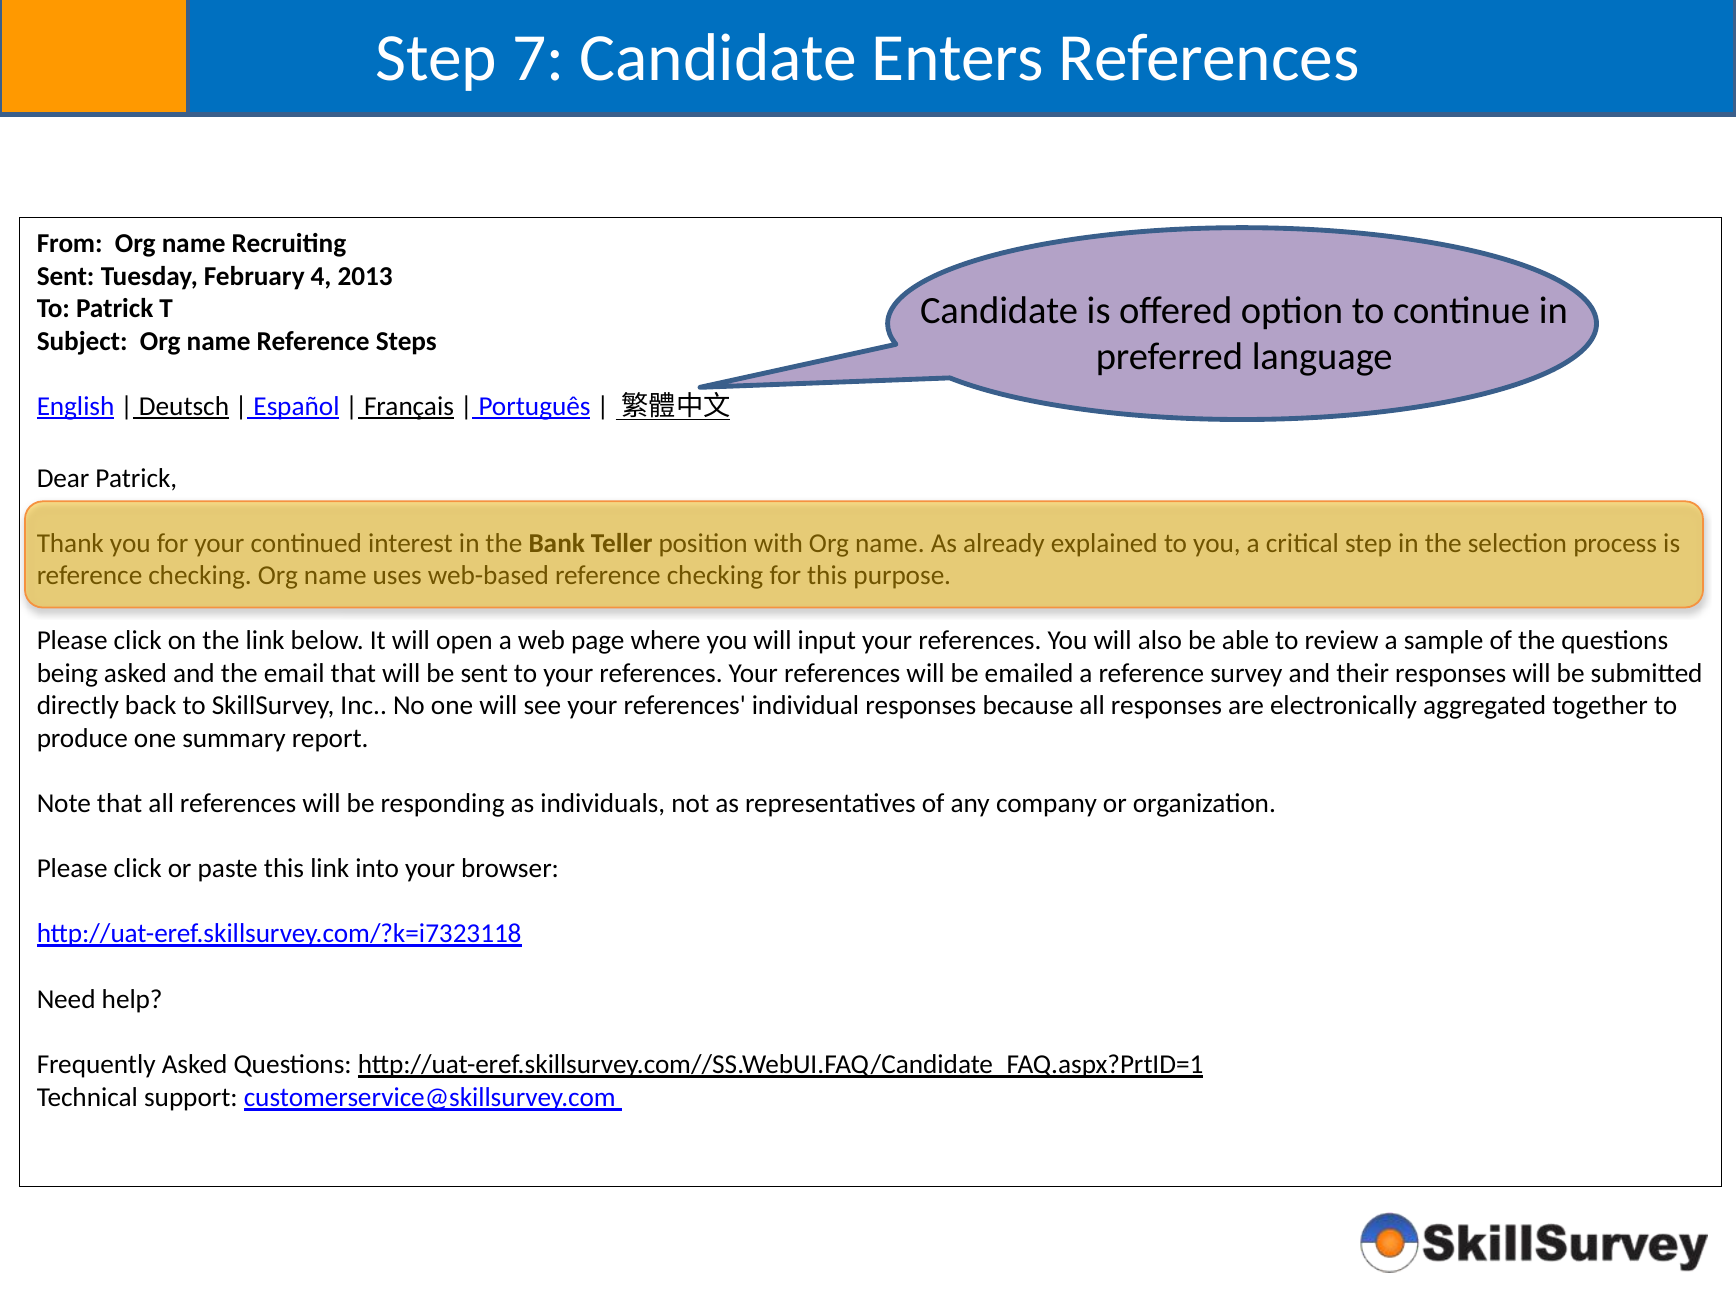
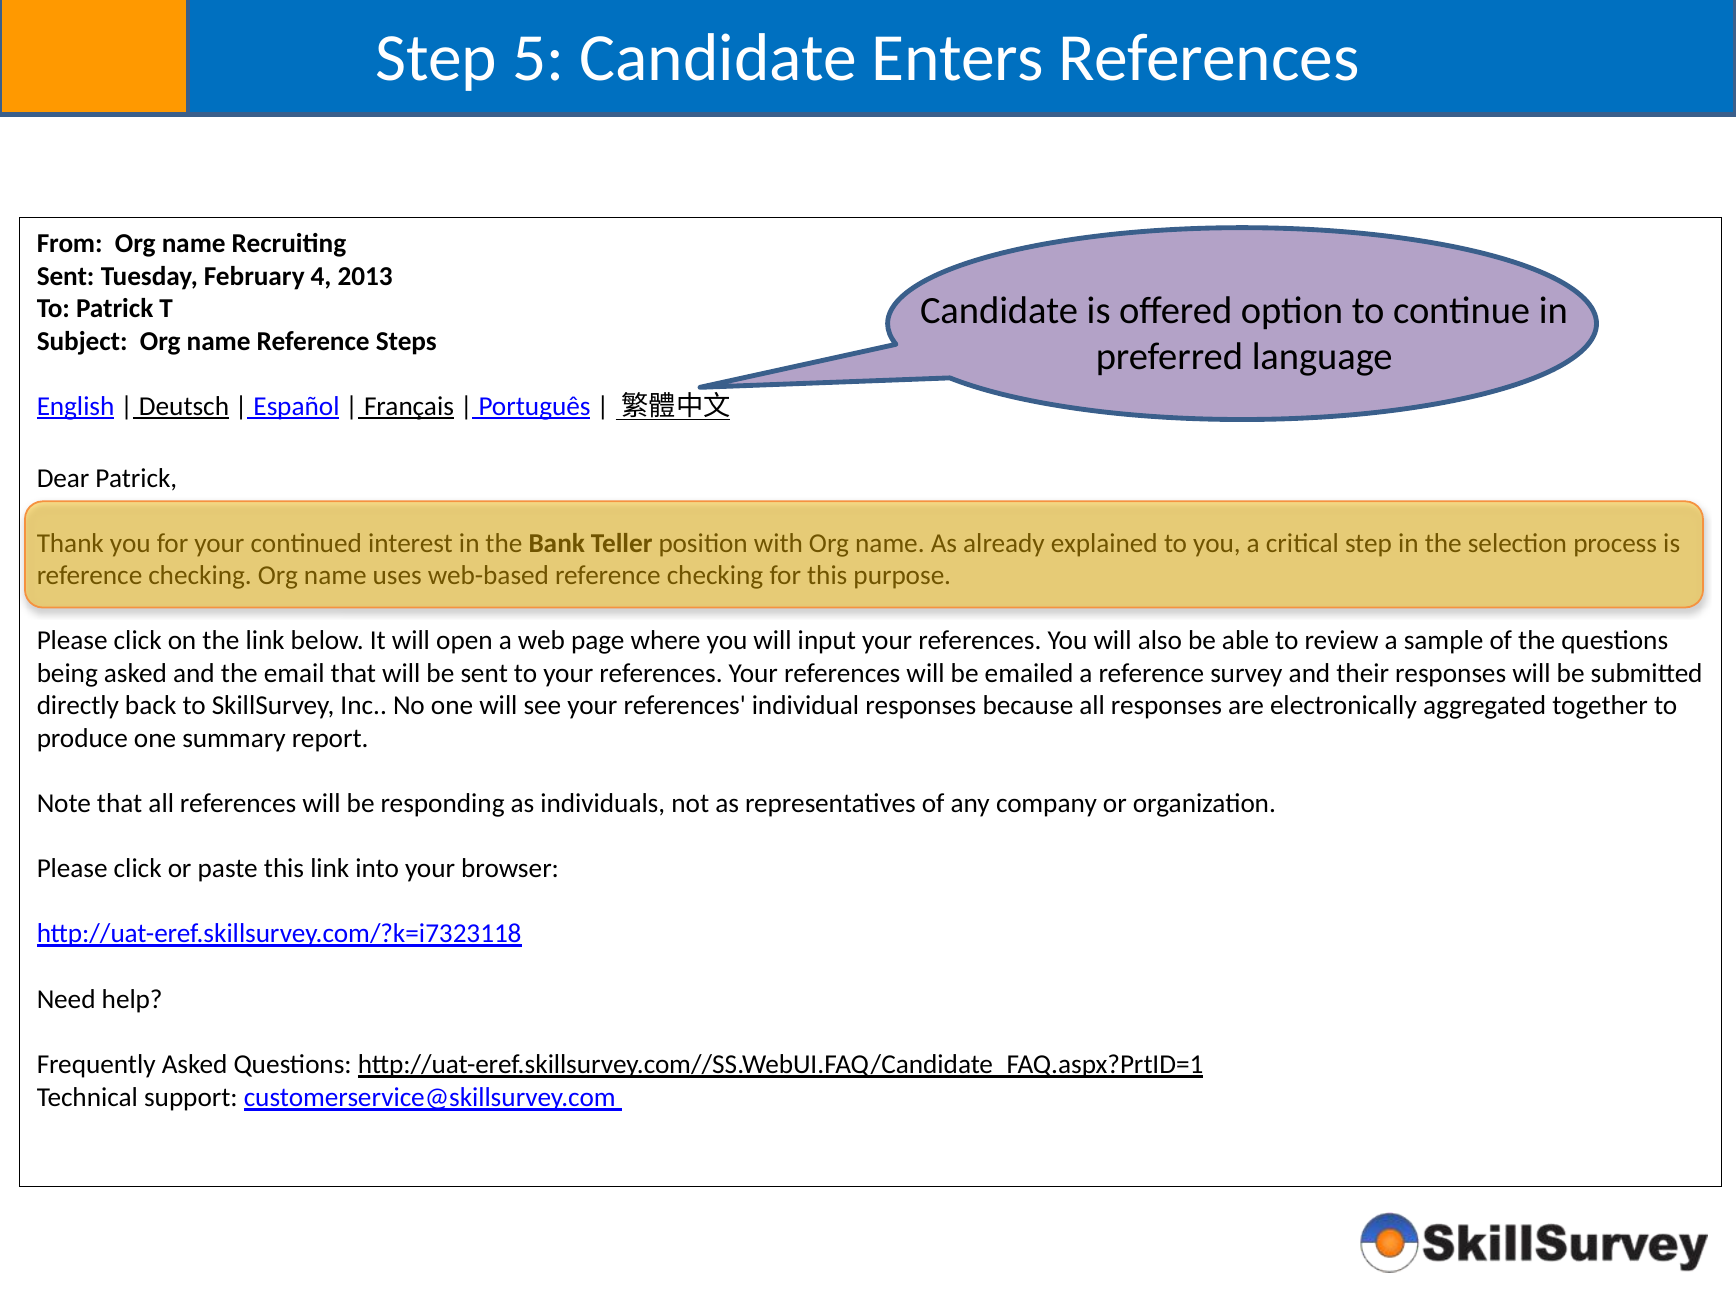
7: 7 -> 5
